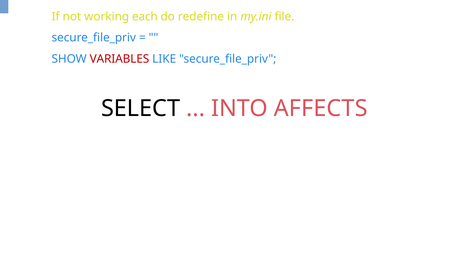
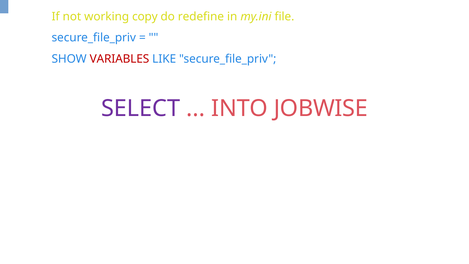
each: each -> copy
SELECT colour: black -> purple
AFFECTS: AFFECTS -> JOBWISE
